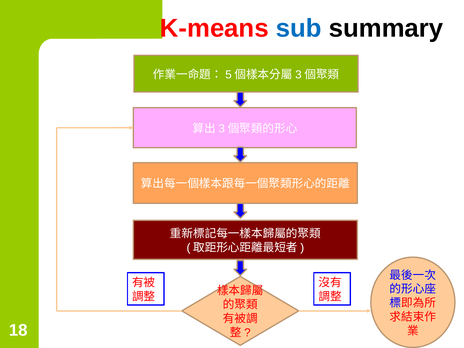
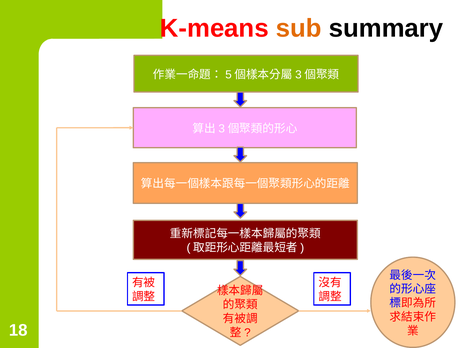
sub colour: blue -> orange
